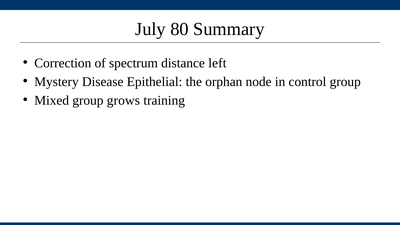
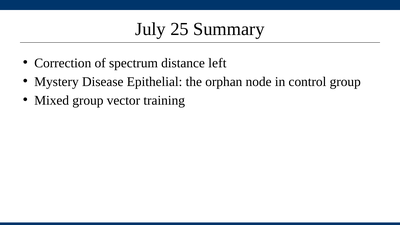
80: 80 -> 25
grows: grows -> vector
